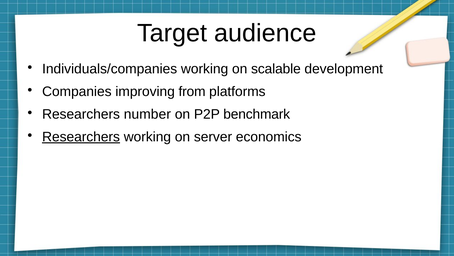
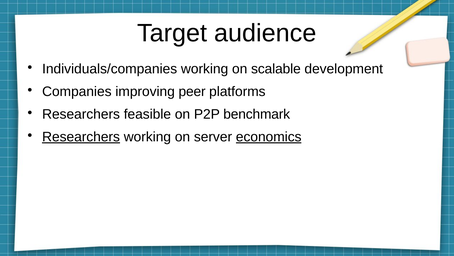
from: from -> peer
number: number -> feasible
economics underline: none -> present
